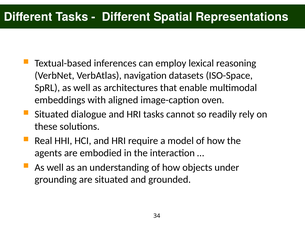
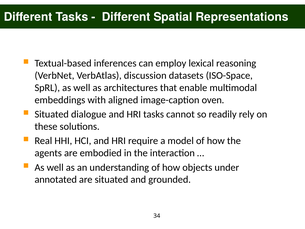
navigation: navigation -> discussion
grounding: grounding -> annotated
